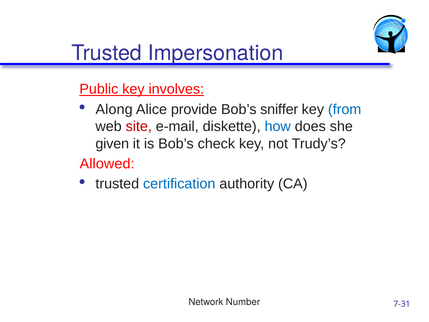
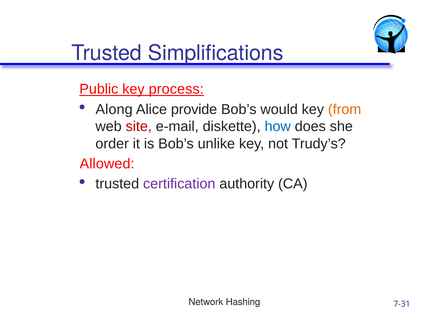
Impersonation: Impersonation -> Simplifications
involves: involves -> process
sniffer: sniffer -> would
from colour: blue -> orange
given: given -> order
check: check -> unlike
certification colour: blue -> purple
Number: Number -> Hashing
